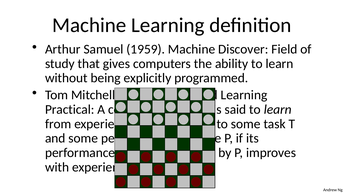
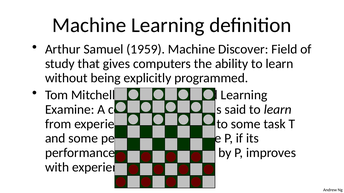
Practical: Practical -> Examine
